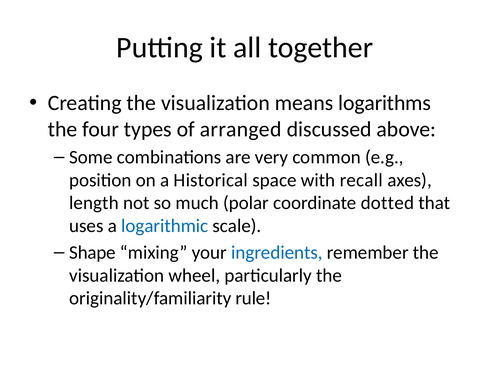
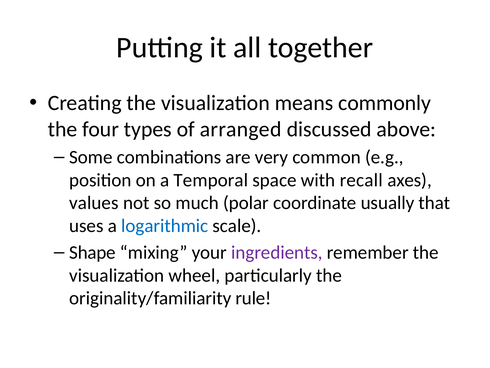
logarithms: logarithms -> commonly
Historical: Historical -> Temporal
length: length -> values
dotted: dotted -> usually
ingredients colour: blue -> purple
